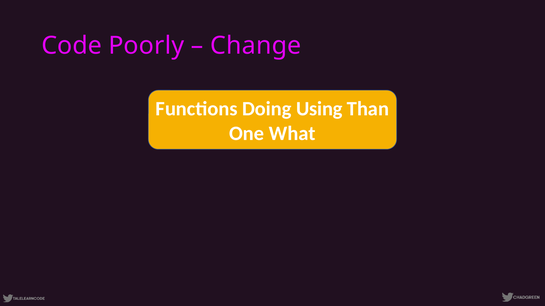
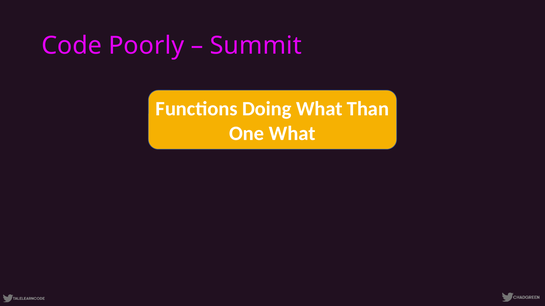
Change: Change -> Summit
Doing Using: Using -> What
